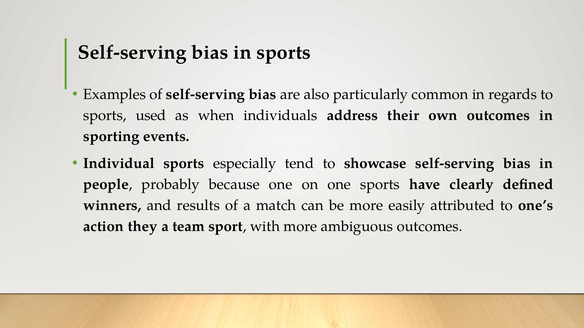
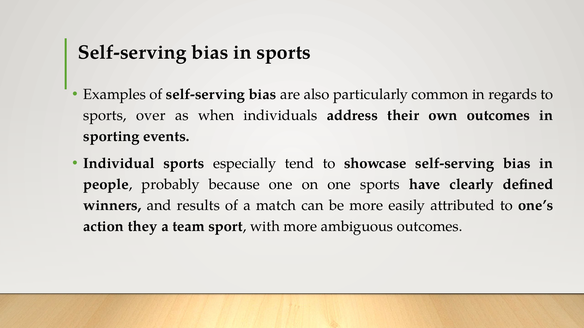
used: used -> over
